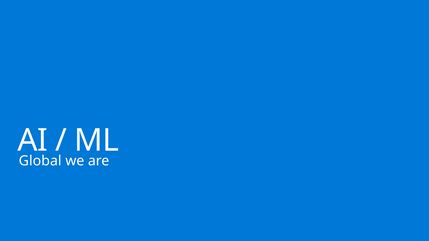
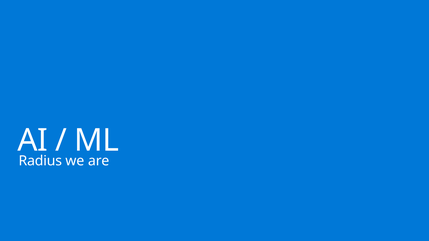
Global: Global -> Radius
